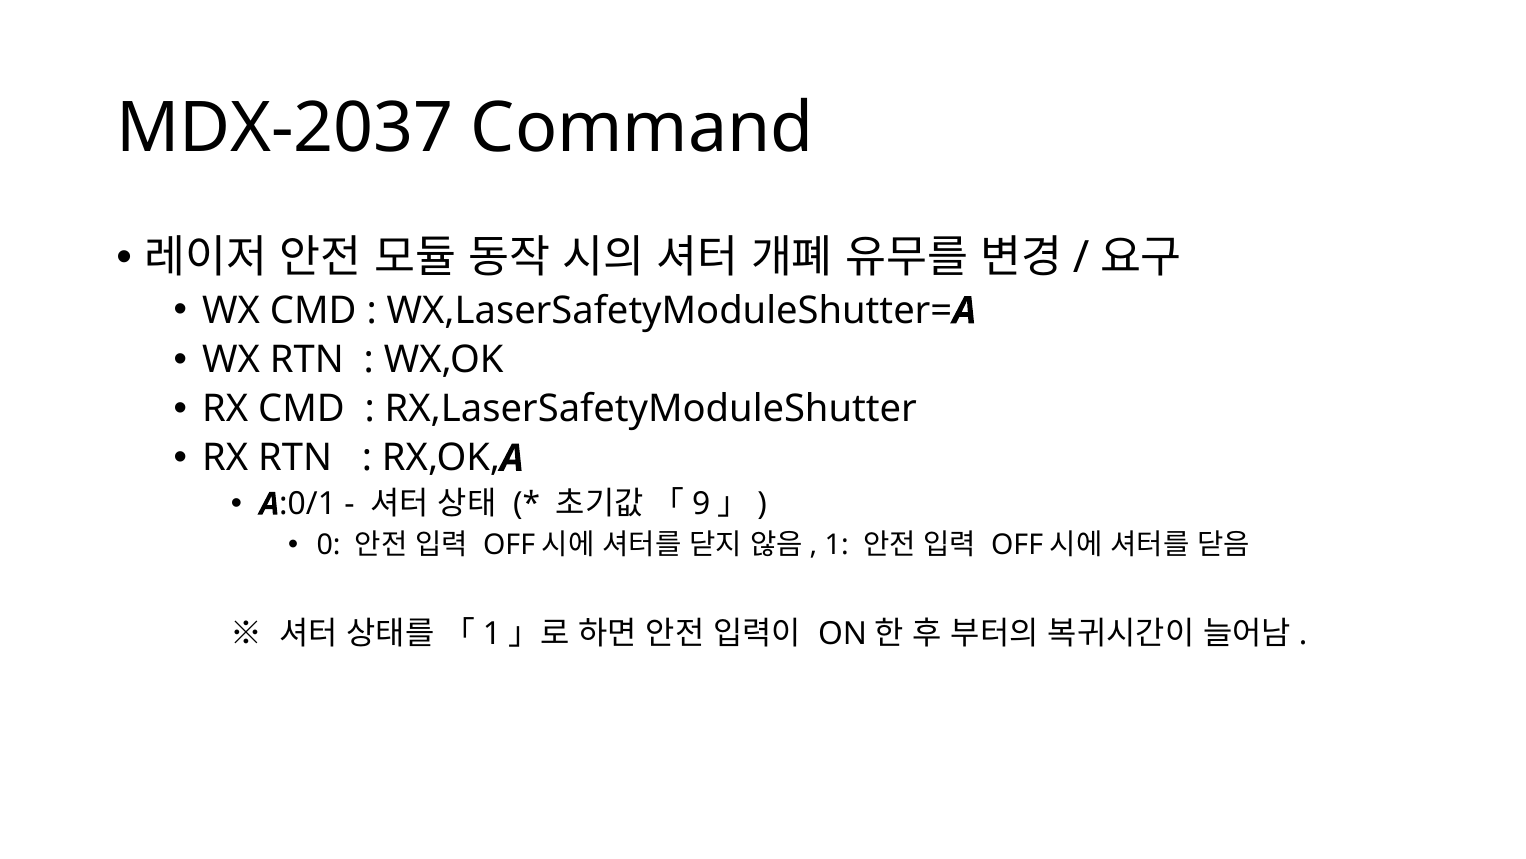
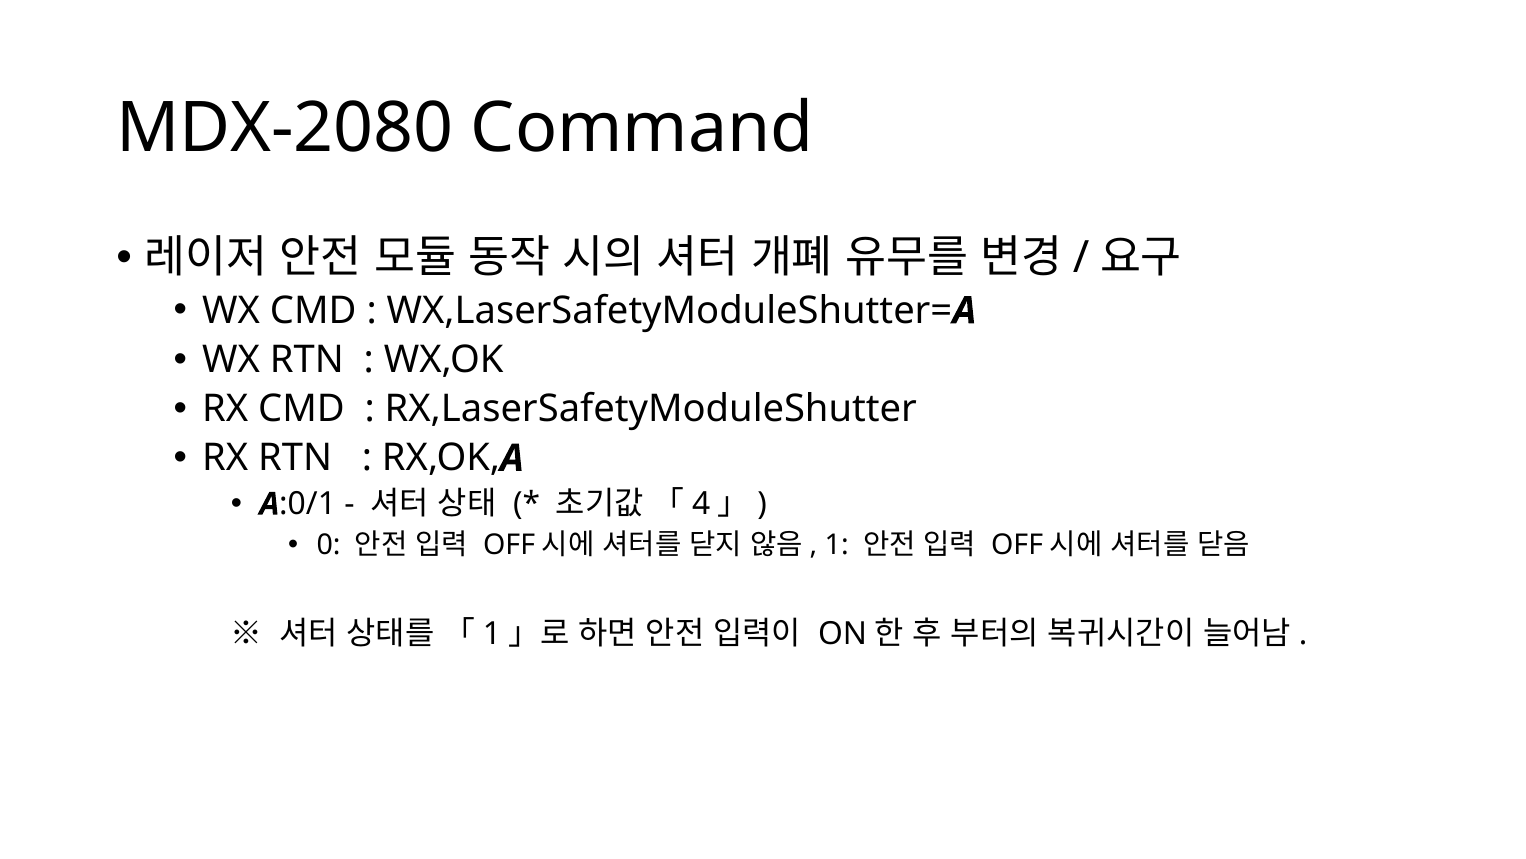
MDX-2037: MDX-2037 -> MDX-2080
9: 9 -> 4
